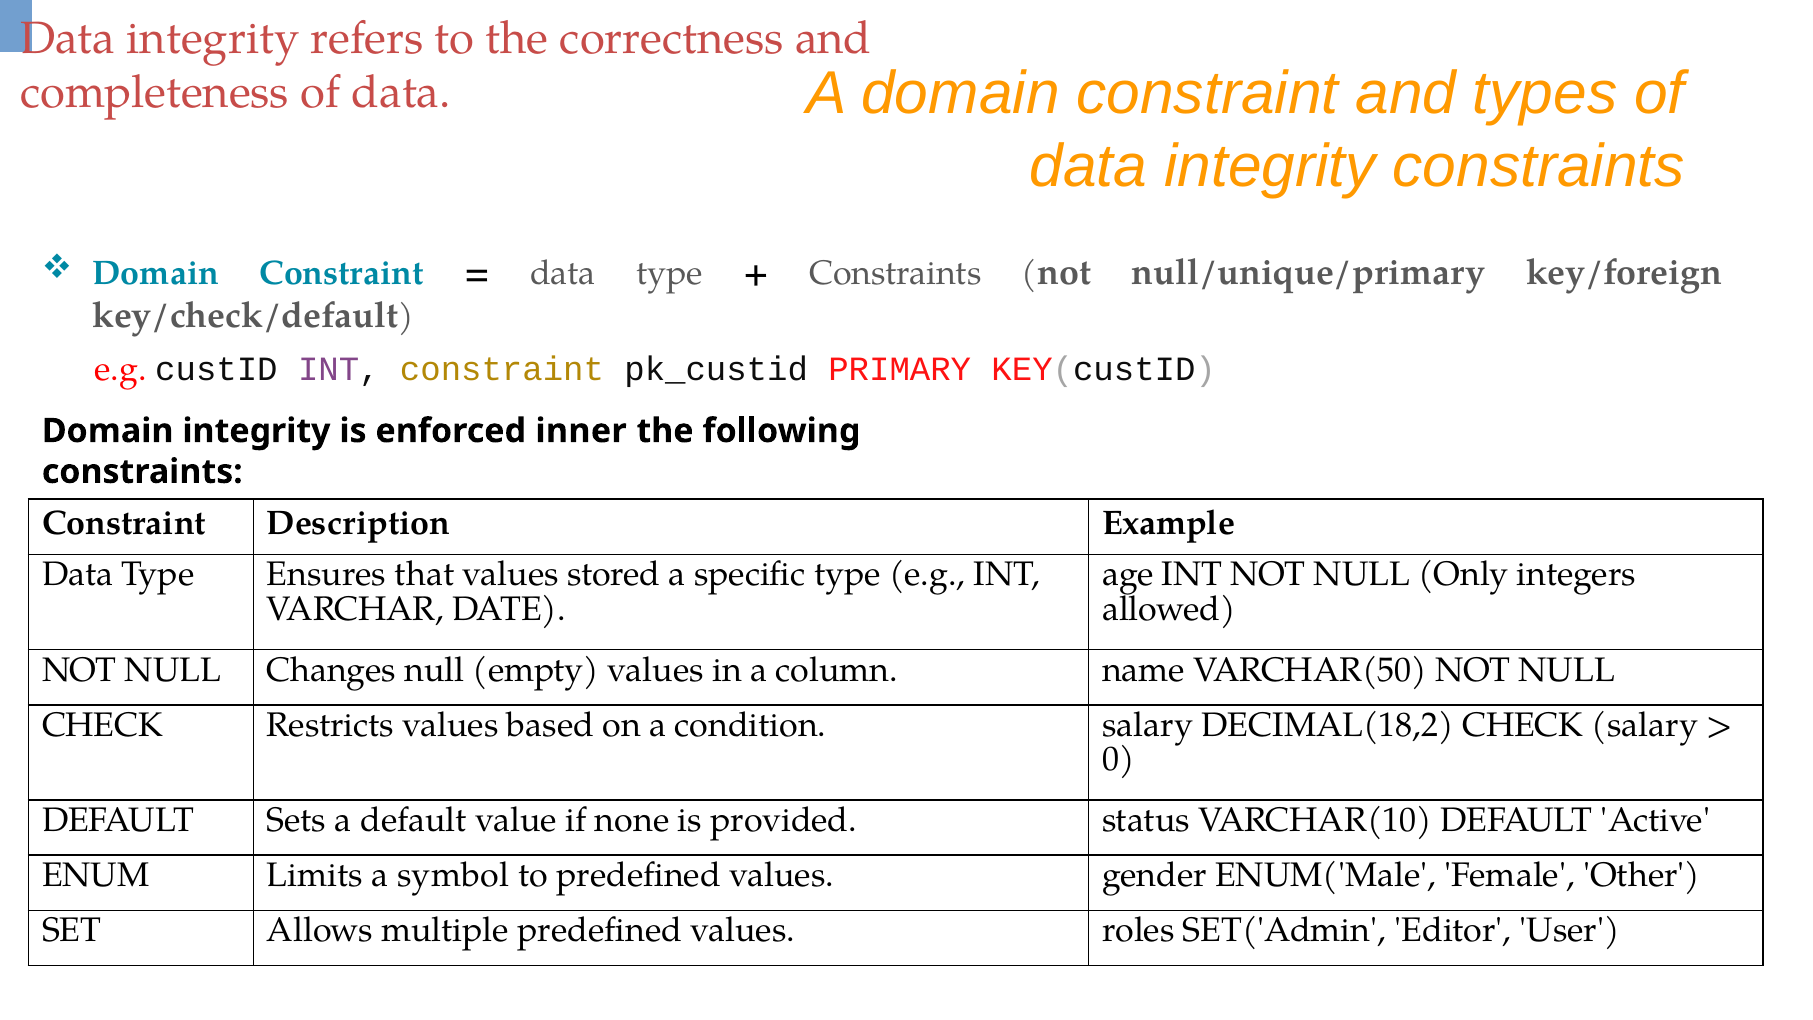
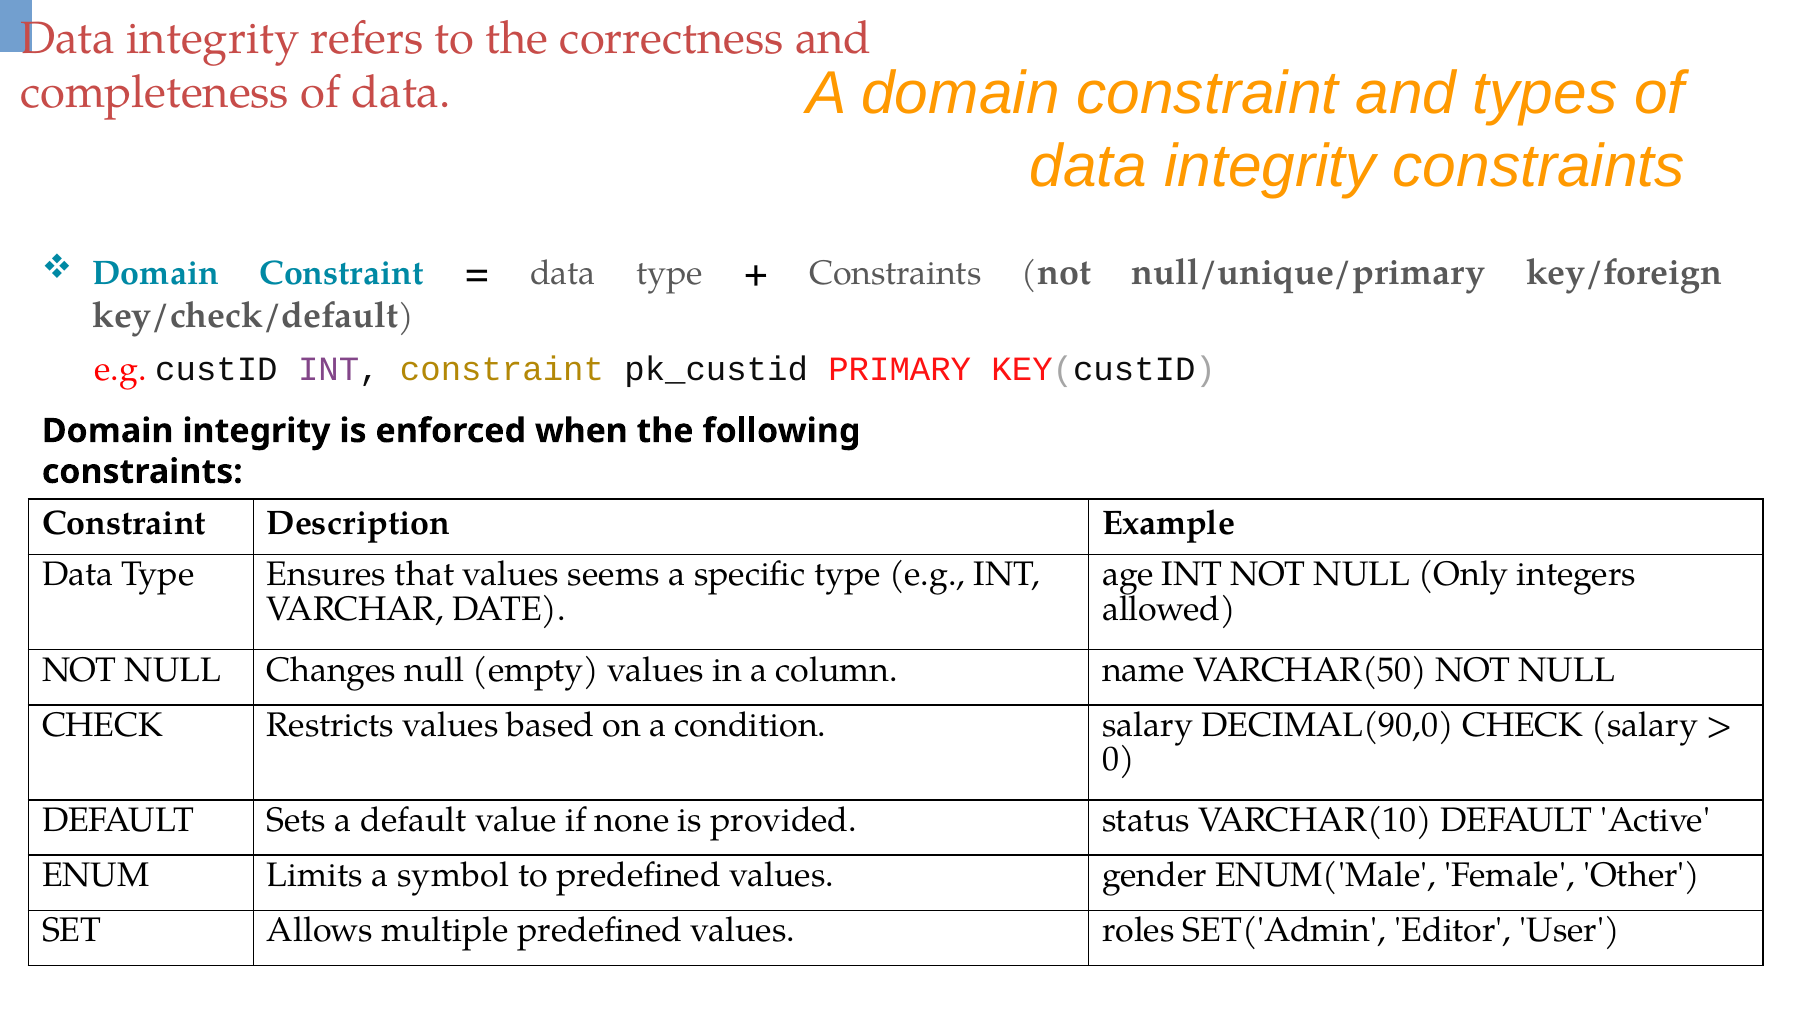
inner: inner -> when
stored: stored -> seems
DECIMAL(18,2: DECIMAL(18,2 -> DECIMAL(90,0
